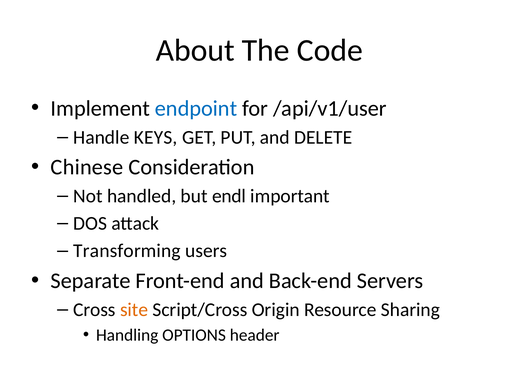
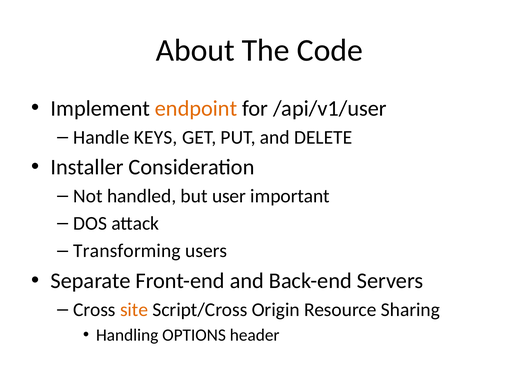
endpoint colour: blue -> orange
Chinese: Chinese -> Installer
endl: endl -> user
